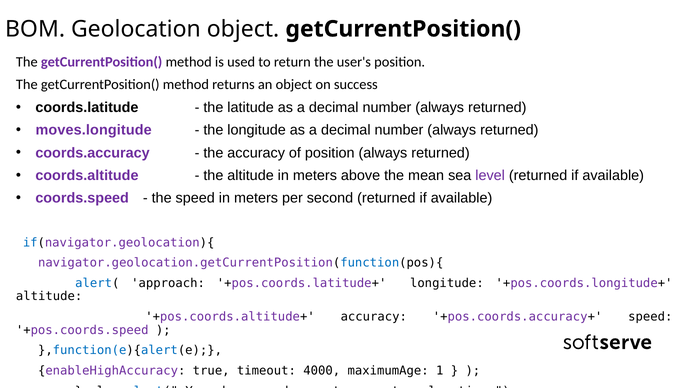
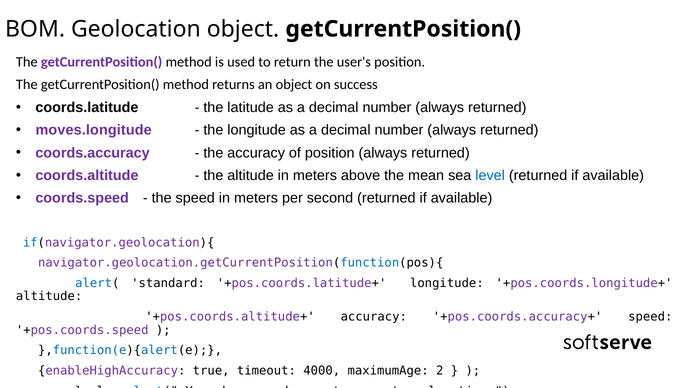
level colour: purple -> blue
approach: approach -> standard
1: 1 -> 2
